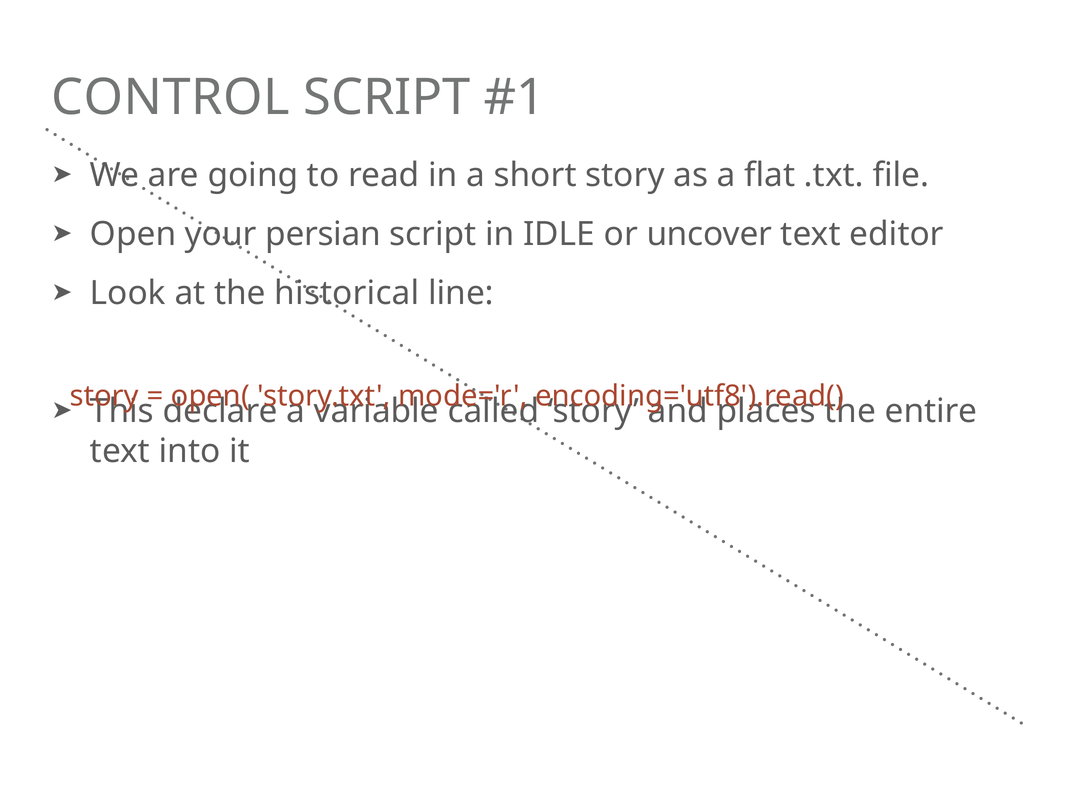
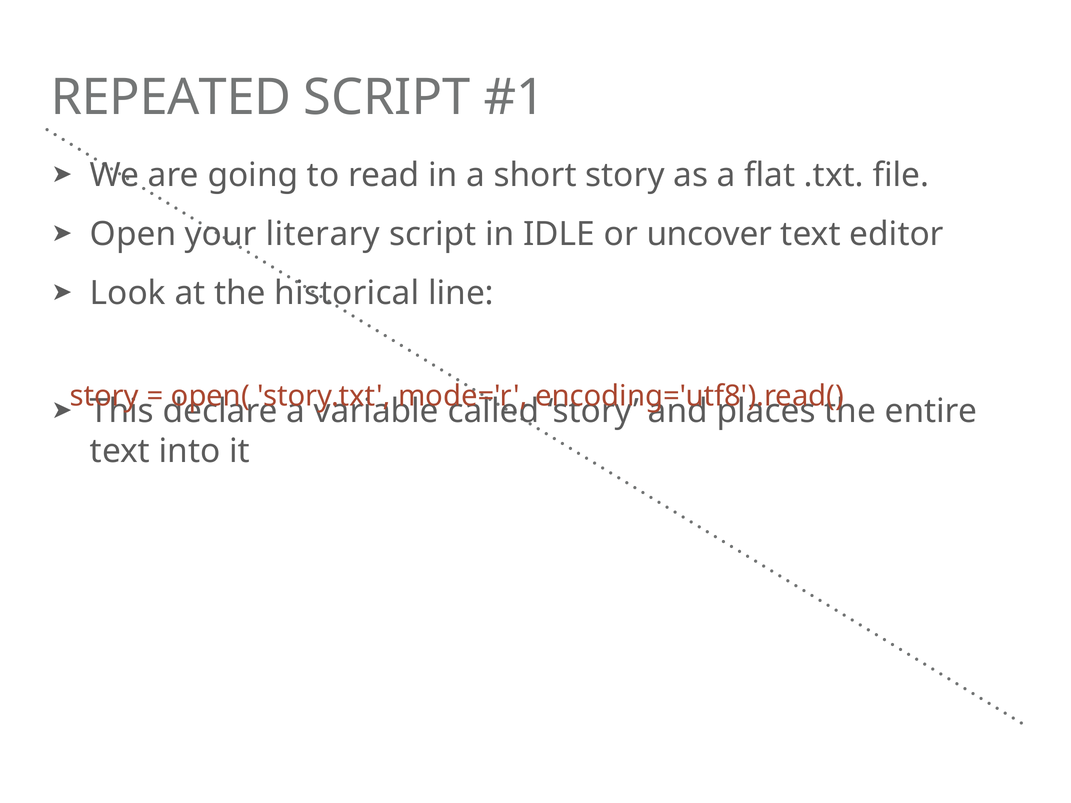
CONTROL: CONTROL -> REPEATED
persian: persian -> literary
